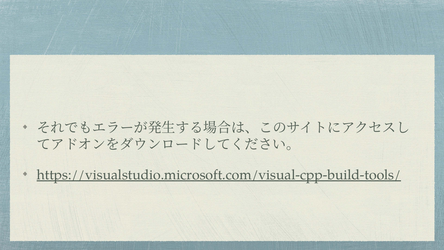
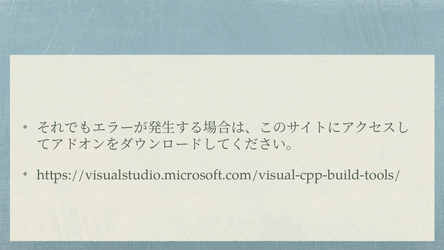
https://visualstudio.microsoft.com/visual-cpp-build-tools/ underline: present -> none
